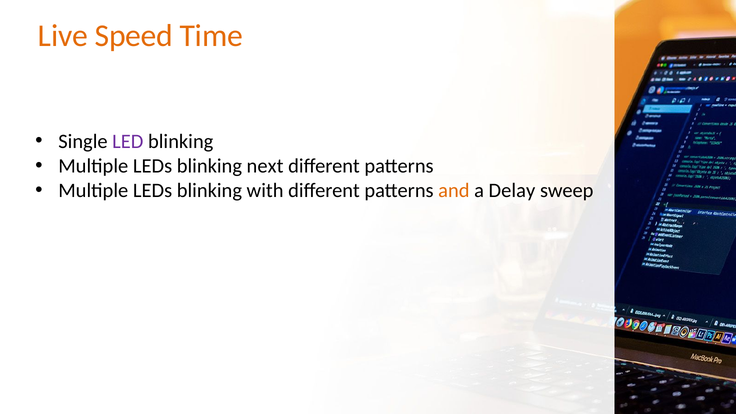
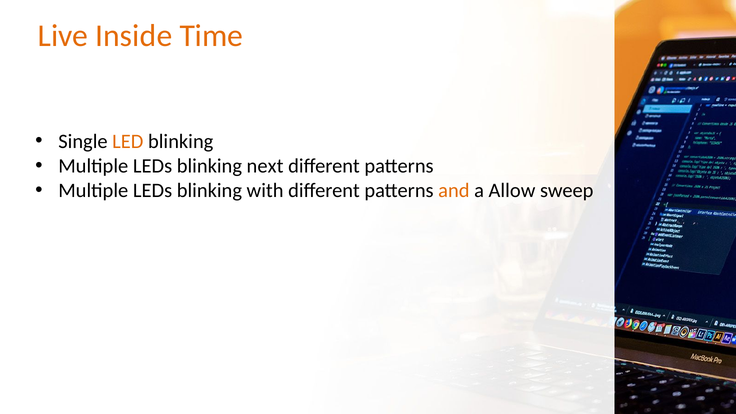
Speed: Speed -> Inside
LED colour: purple -> orange
Delay: Delay -> Allow
